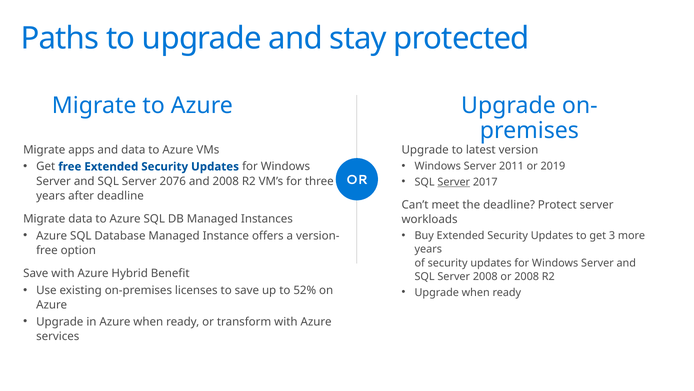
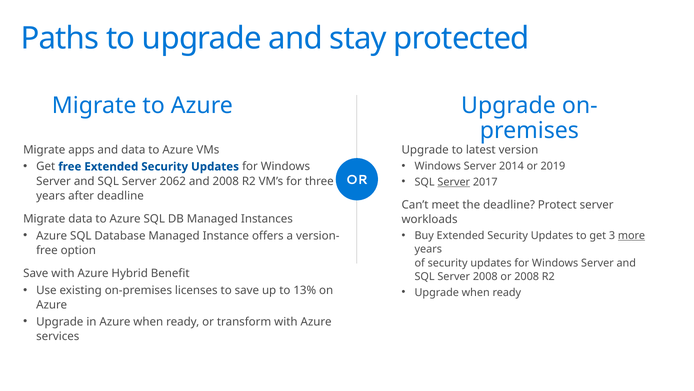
2011: 2011 -> 2014
2076: 2076 -> 2062
more underline: none -> present
52%: 52% -> 13%
